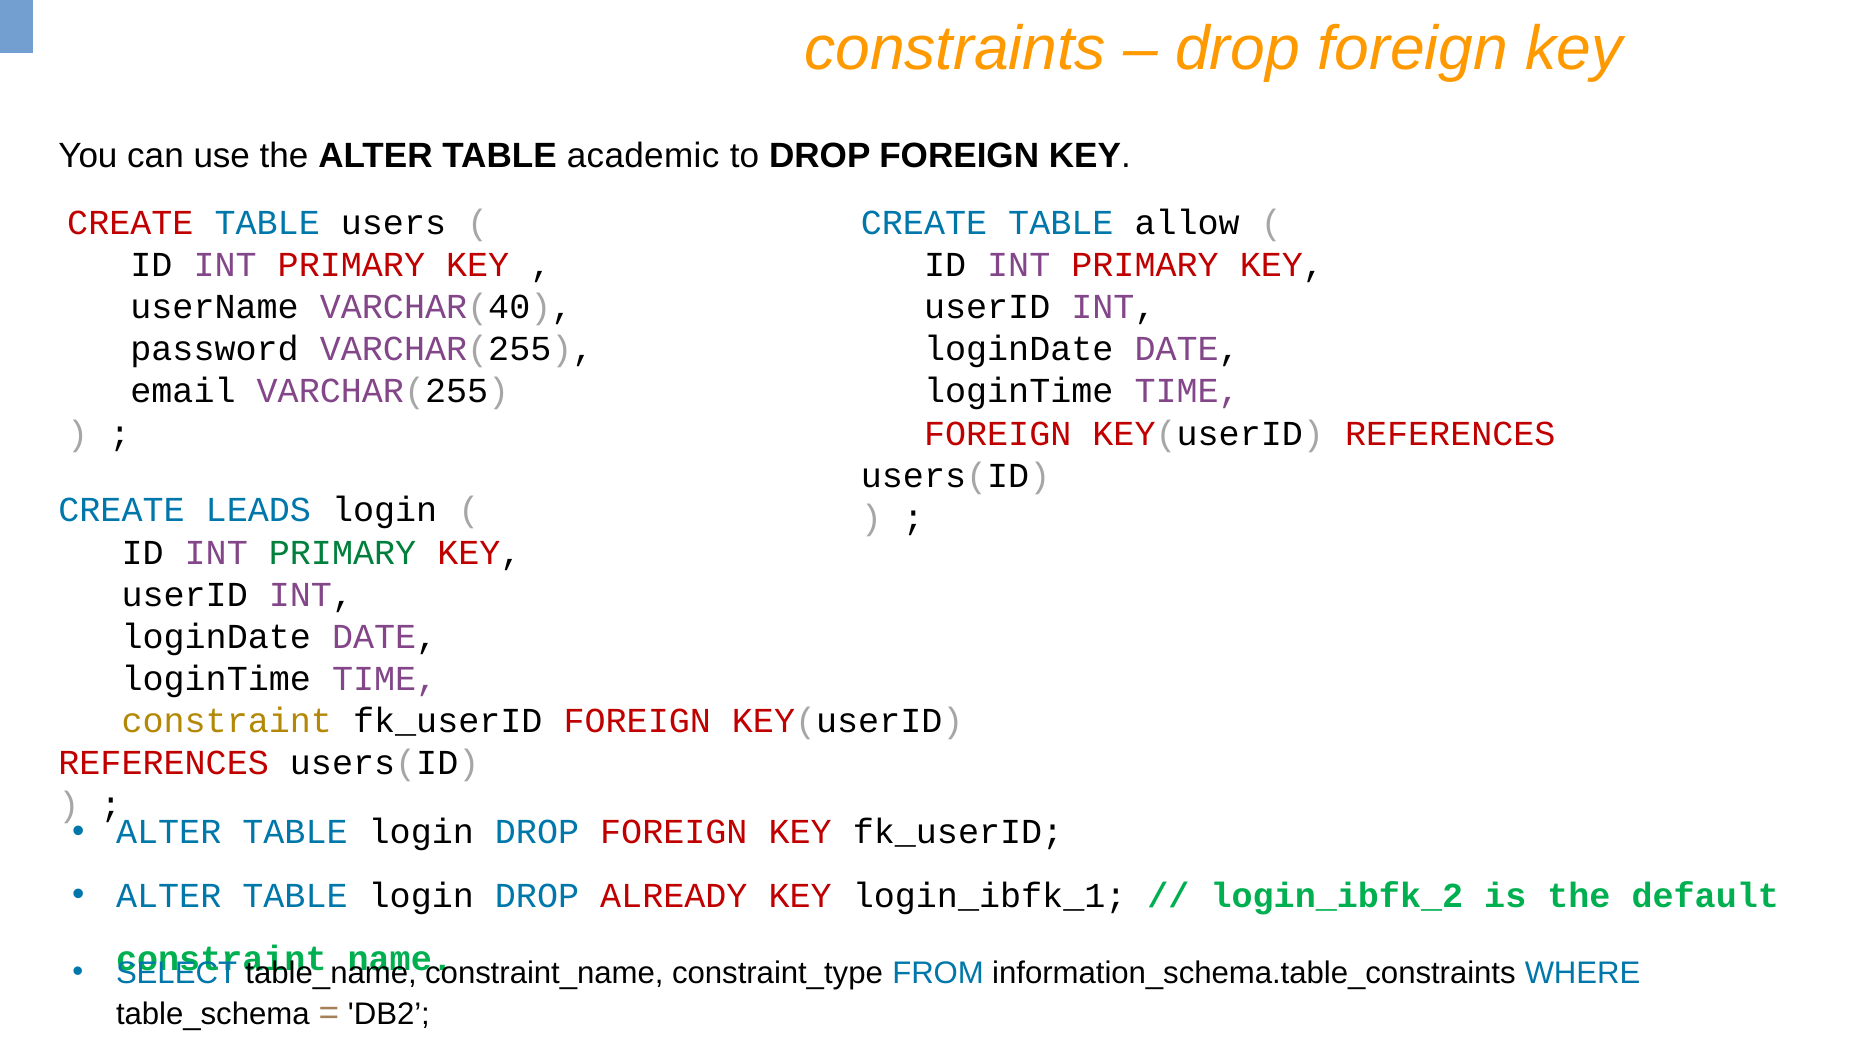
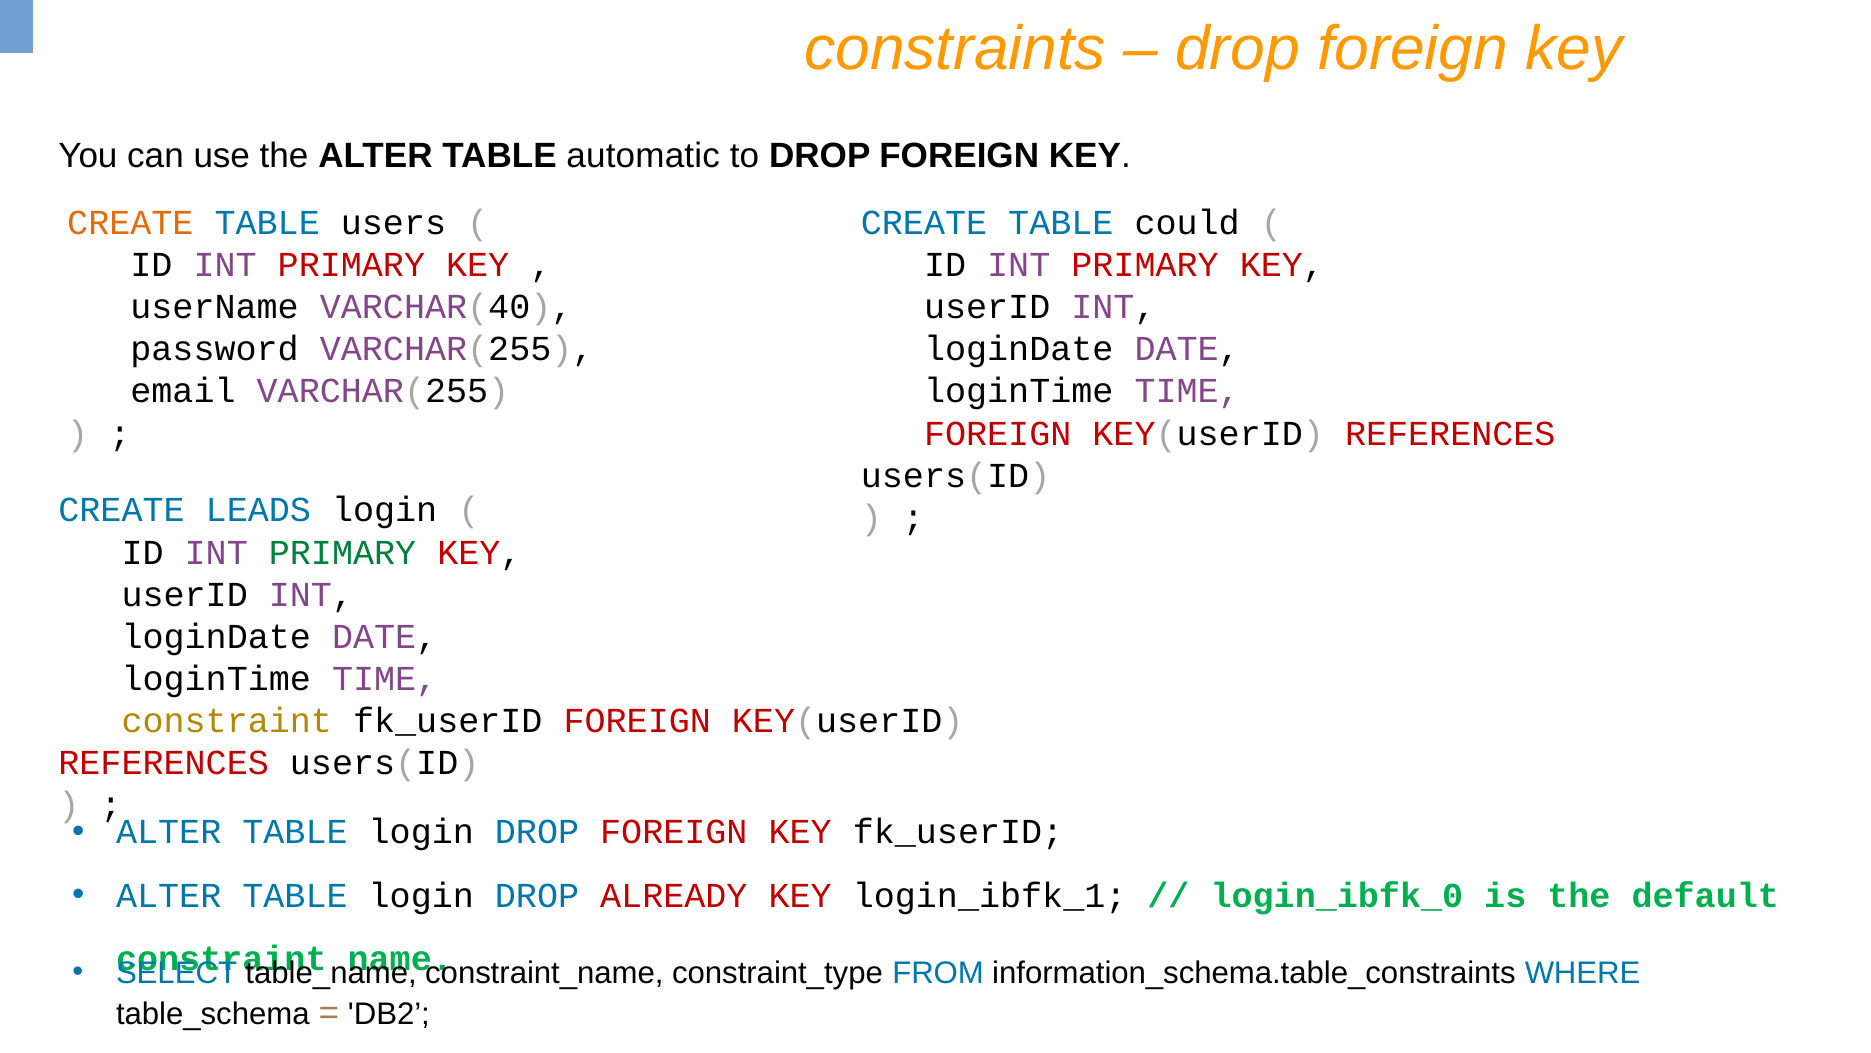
academic: academic -> automatic
CREATE at (130, 223) colour: red -> orange
allow: allow -> could
login_ibfk_2: login_ibfk_2 -> login_ibfk_0
